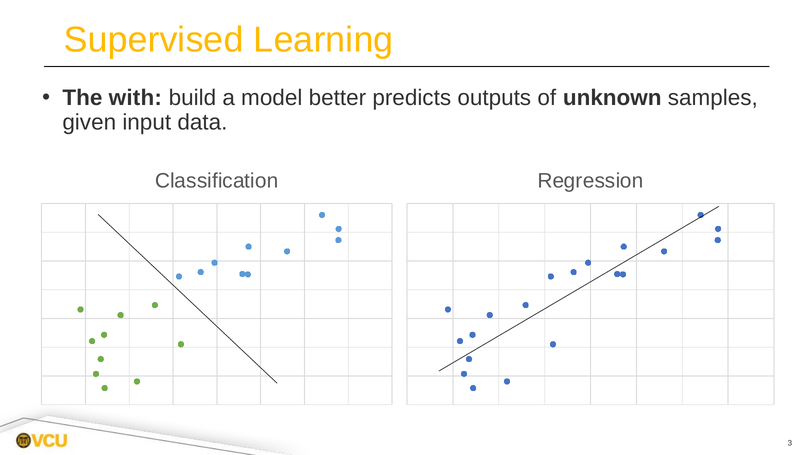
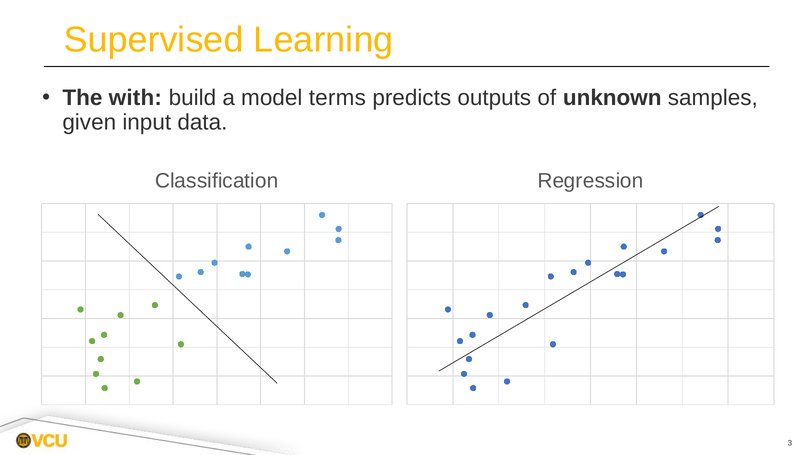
better: better -> terms
